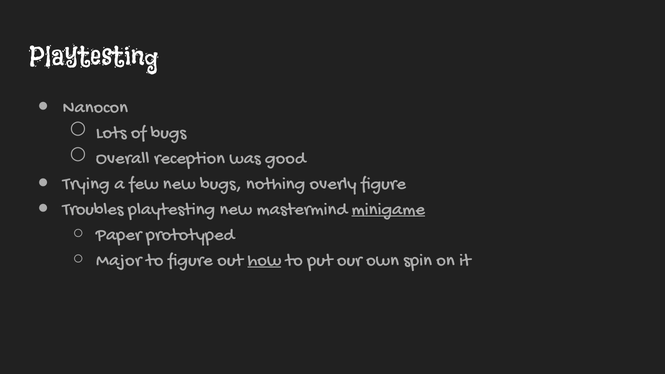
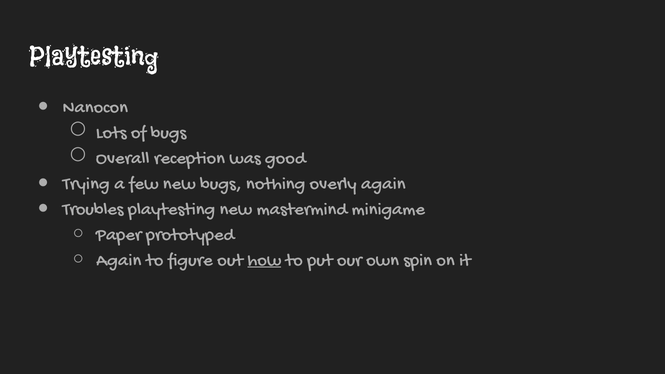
overly figure: figure -> again
minigame underline: present -> none
Major at (119, 259): Major -> Again
